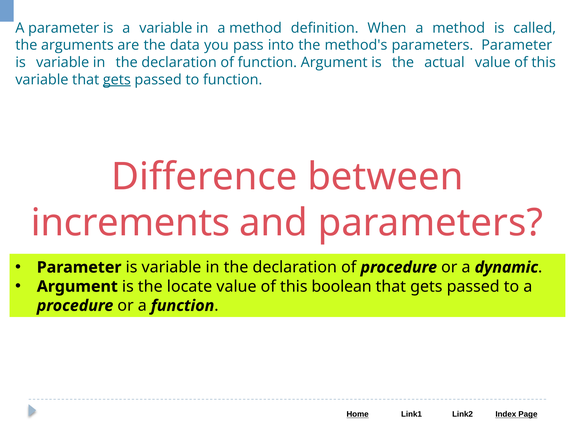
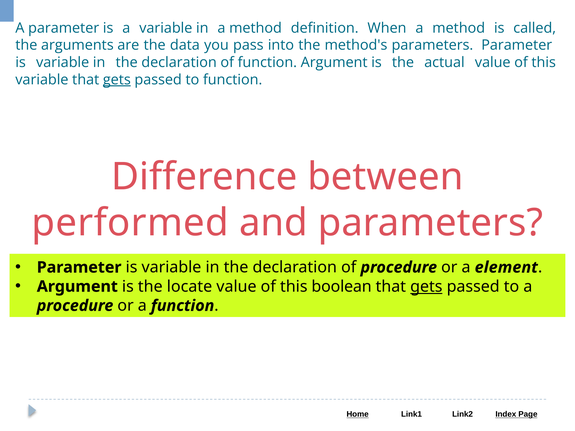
increments: increments -> performed
dynamic: dynamic -> element
gets at (426, 287) underline: none -> present
